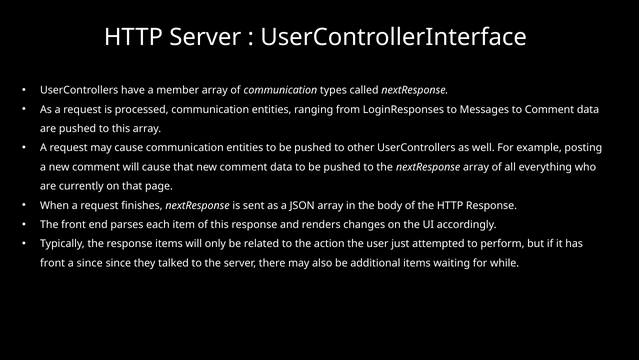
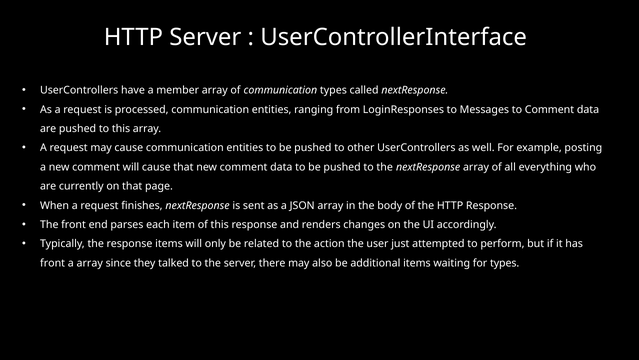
a since: since -> array
for while: while -> types
